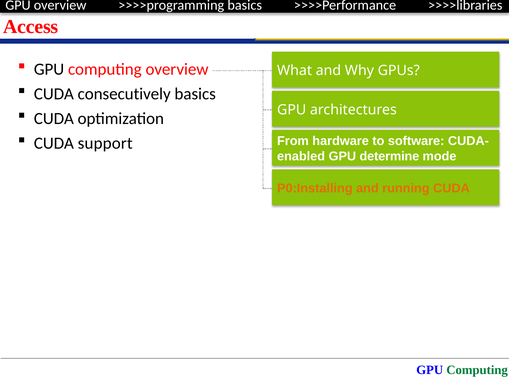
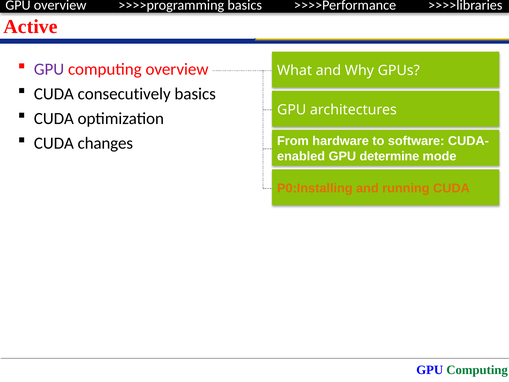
Access: Access -> Active
GPU at (49, 69) colour: black -> purple
support: support -> changes
